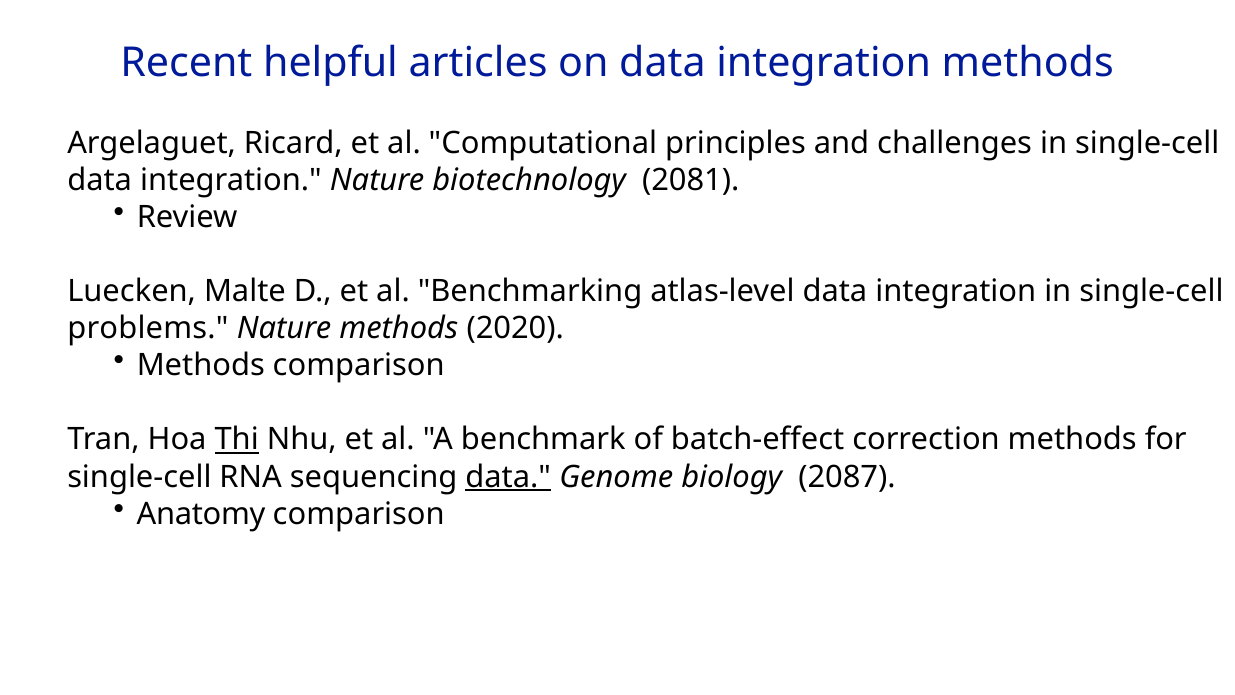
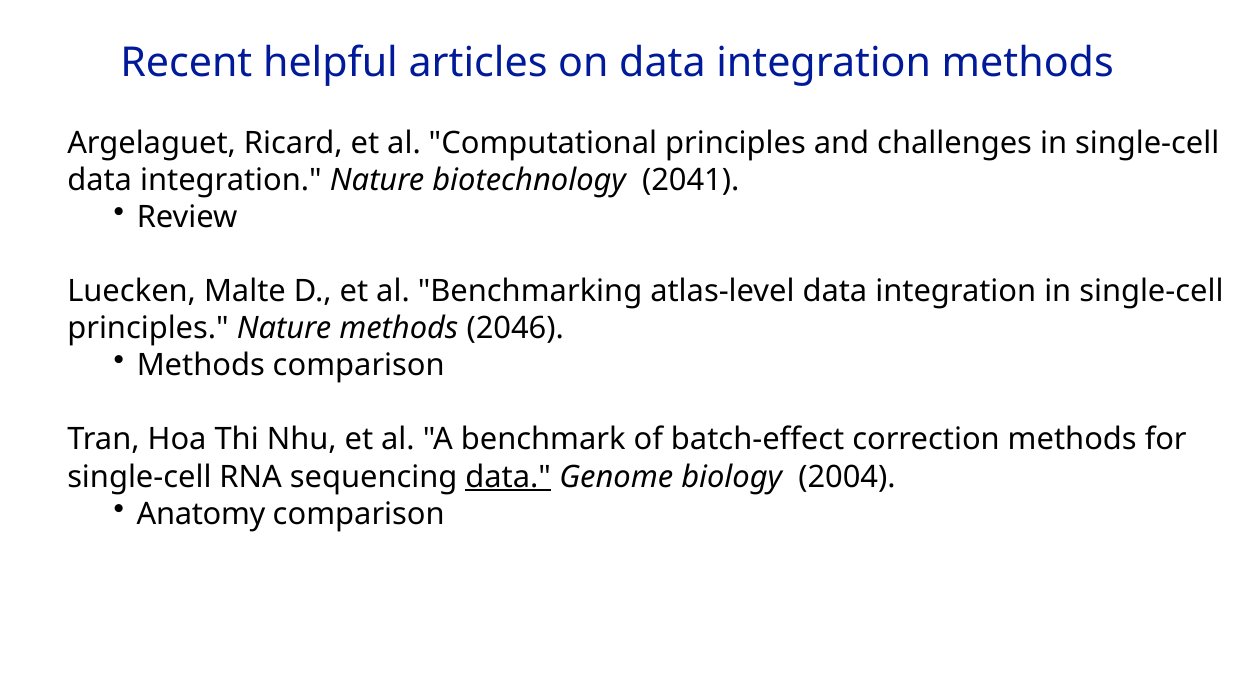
2081: 2081 -> 2041
problems at (148, 328): problems -> principles
2020: 2020 -> 2046
Thi underline: present -> none
2087: 2087 -> 2004
